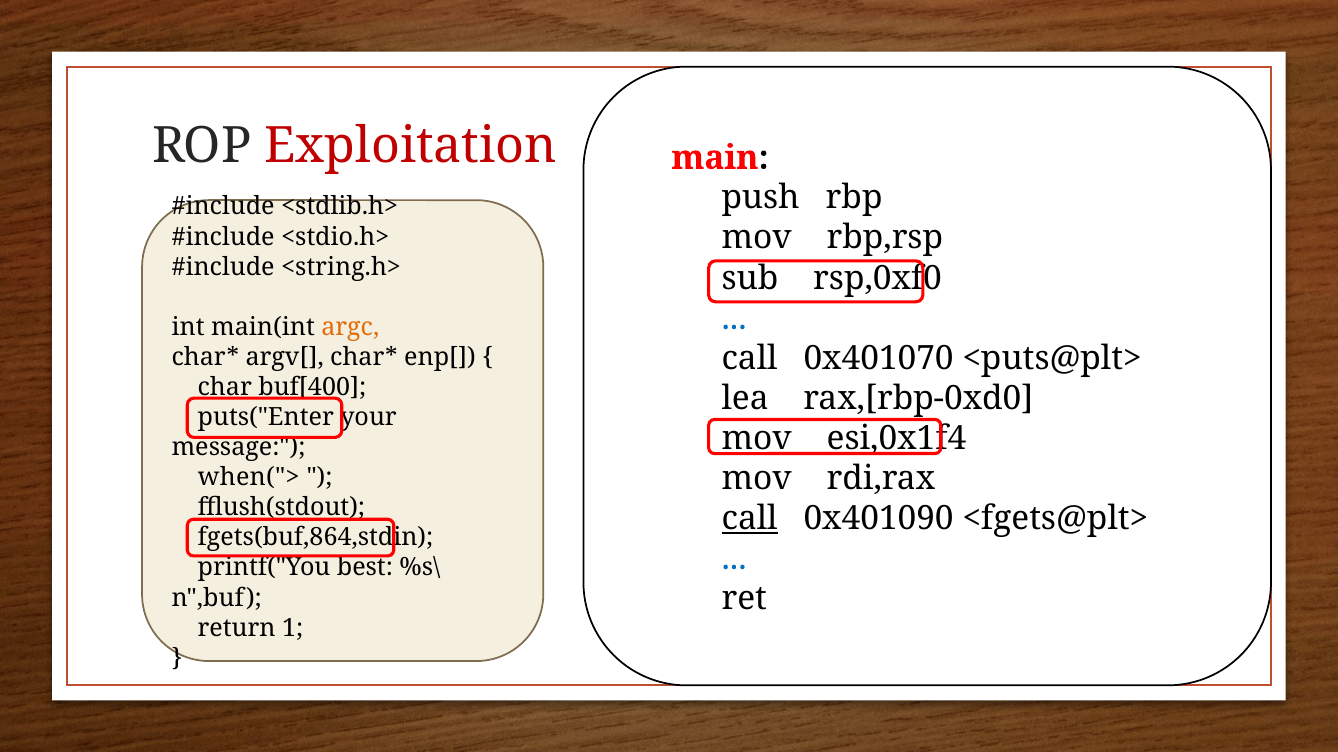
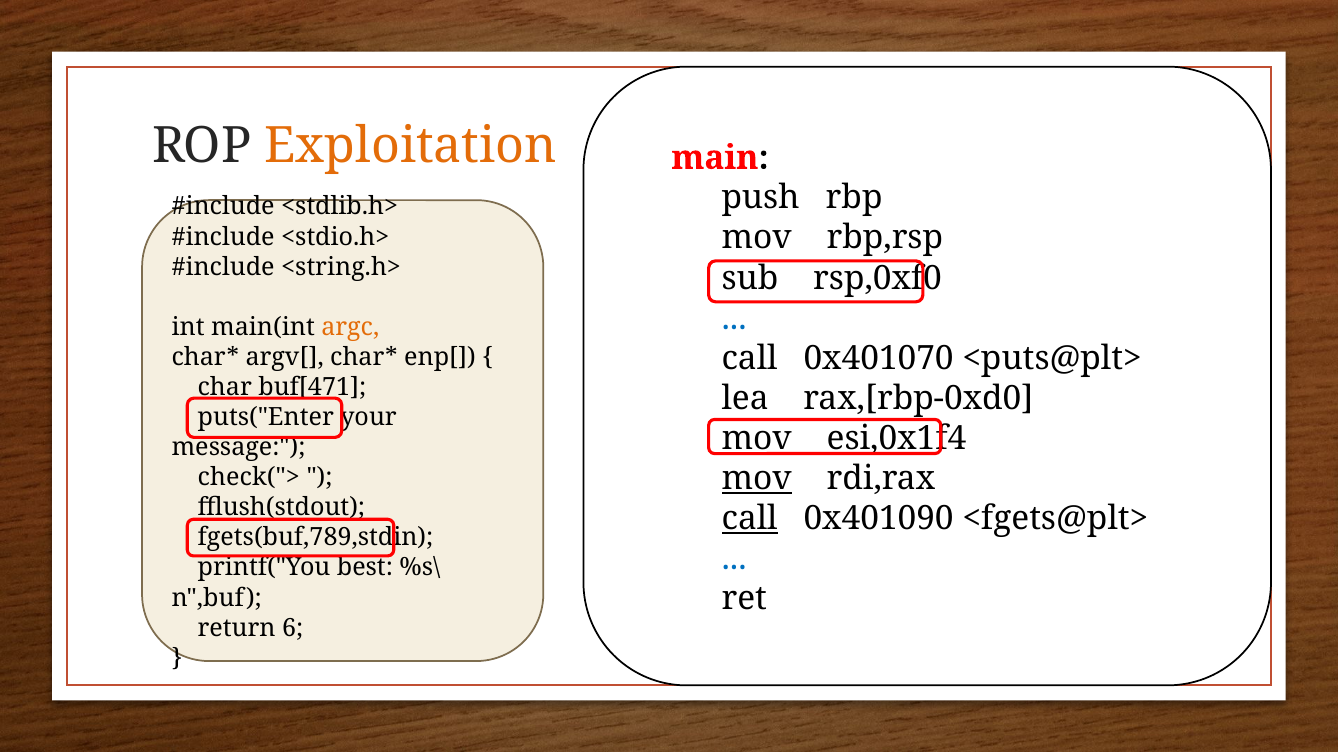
Exploitation colour: red -> orange
buf[400: buf[400 -> buf[471
mov at (757, 479) underline: none -> present
when(">: when("> -> check(">
fgets(buf,864,stdin: fgets(buf,864,stdin -> fgets(buf,789,stdin
1: 1 -> 6
